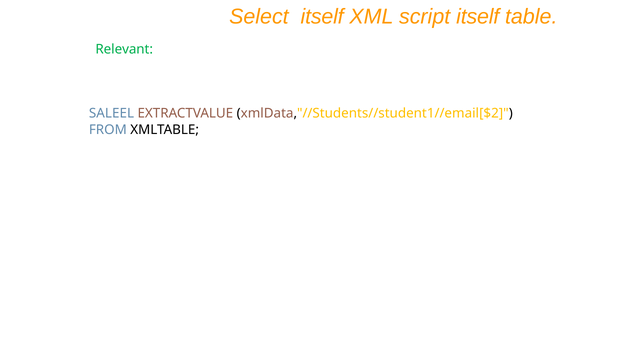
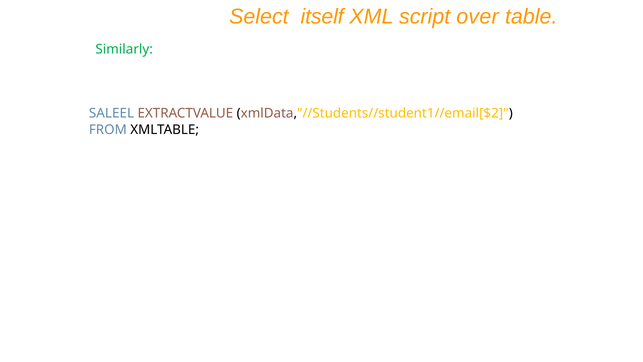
script itself: itself -> over
Relevant: Relevant -> Similarly
